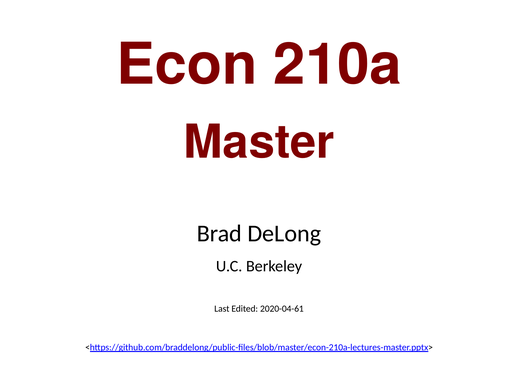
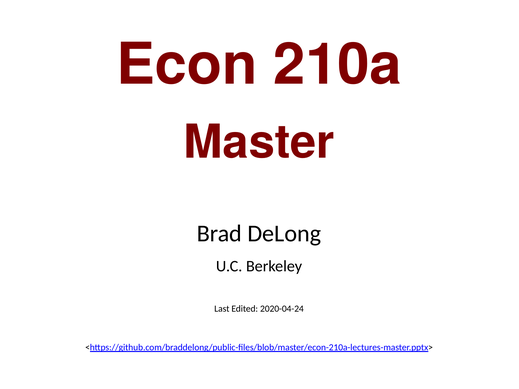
2020-04-61: 2020-04-61 -> 2020-04-24
